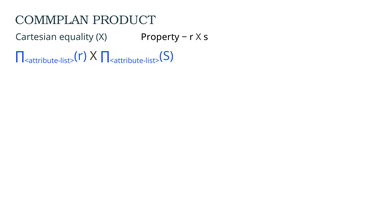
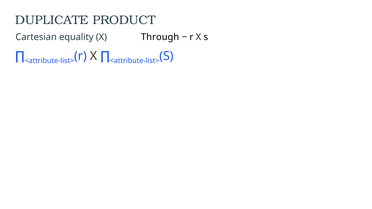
COMMPLAN: COMMPLAN -> DUPLICATE
Property: Property -> Through
